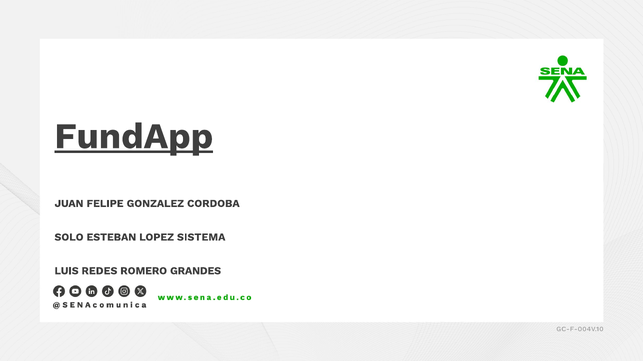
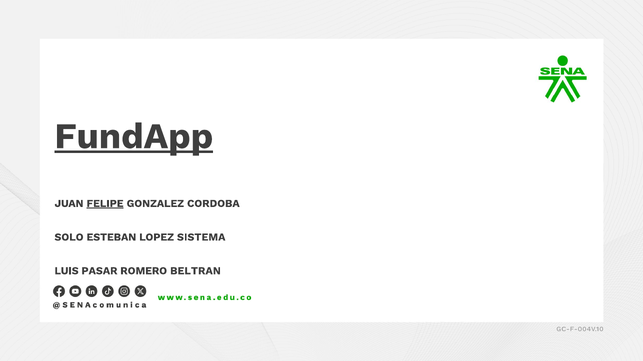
FELIPE underline: none -> present
REDES: REDES -> PASAR
GRANDES: GRANDES -> BELTRAN
